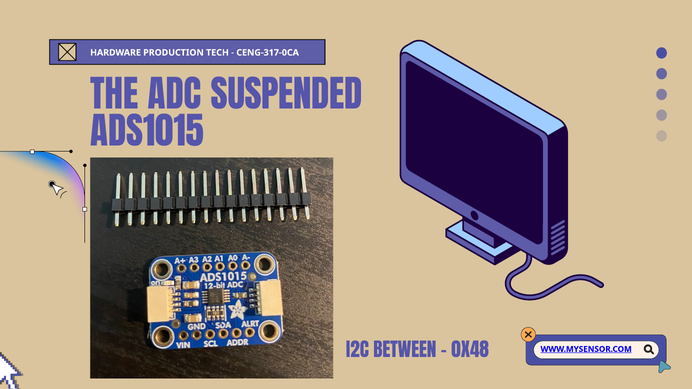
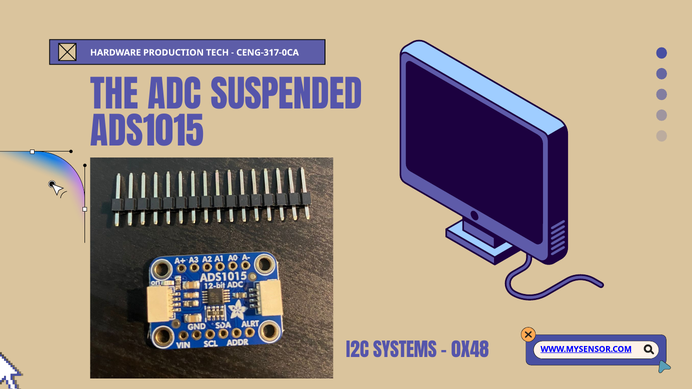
BETWEEN: BETWEEN -> SYSTEMS
